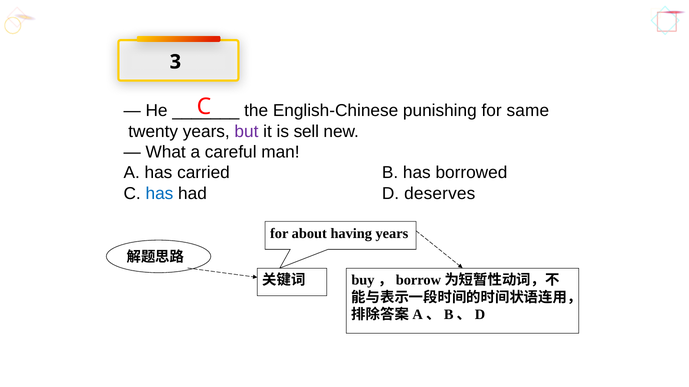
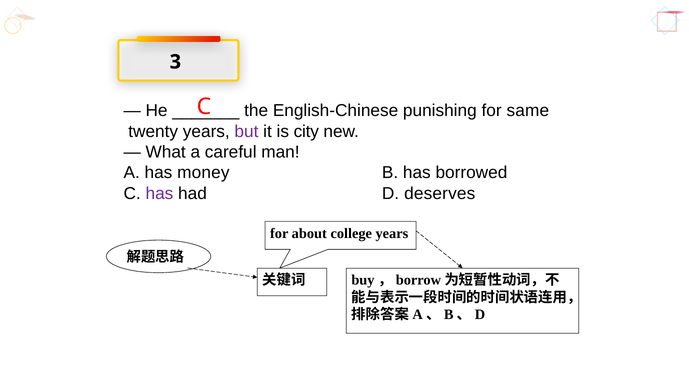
sell: sell -> city
carried: carried -> money
has at (159, 194) colour: blue -> purple
having: having -> college
